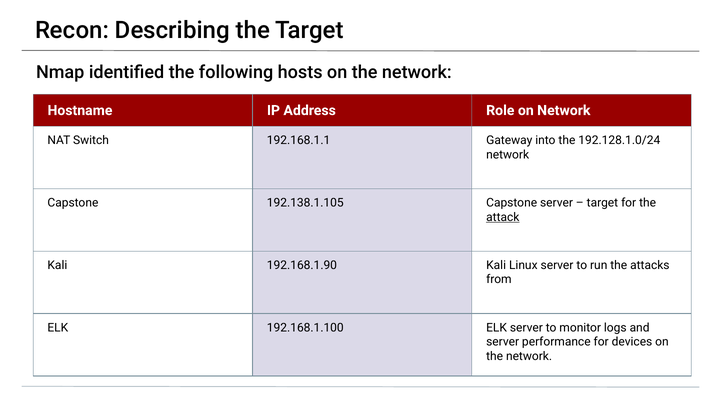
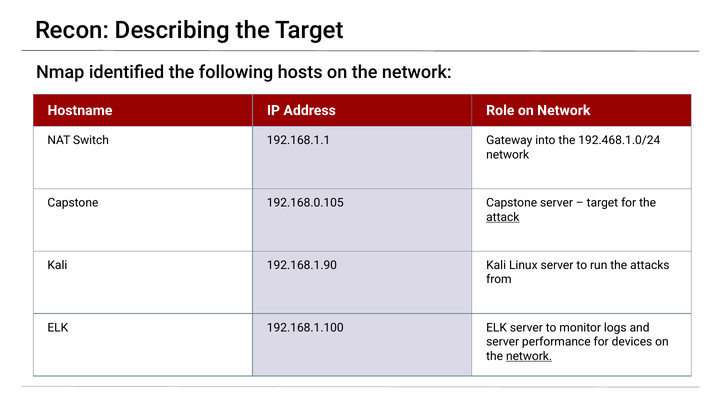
192.128.1.0/24: 192.128.1.0/24 -> 192.468.1.0/24
192.138.1.105: 192.138.1.105 -> 192.168.0.105
network at (529, 357) underline: none -> present
